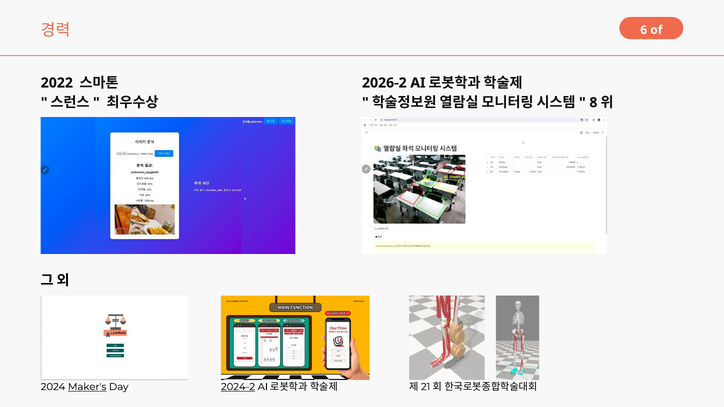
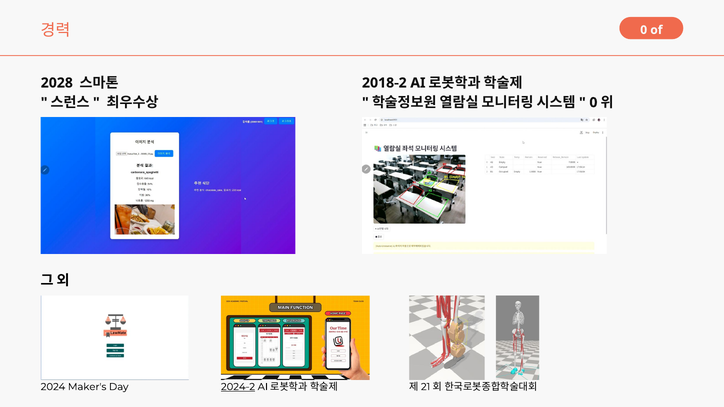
6 at (644, 30): 6 -> 0
2022: 2022 -> 2028
2026-2: 2026-2 -> 2018-2
8 at (593, 103): 8 -> 0
Maker's underline: present -> none
